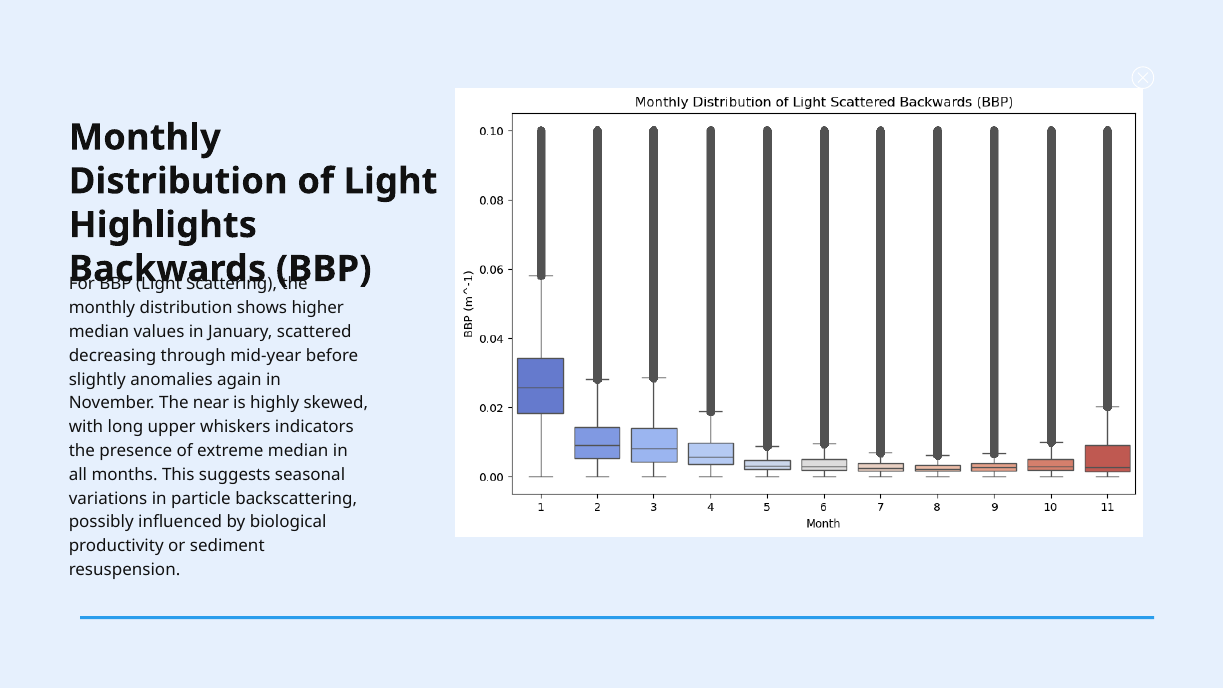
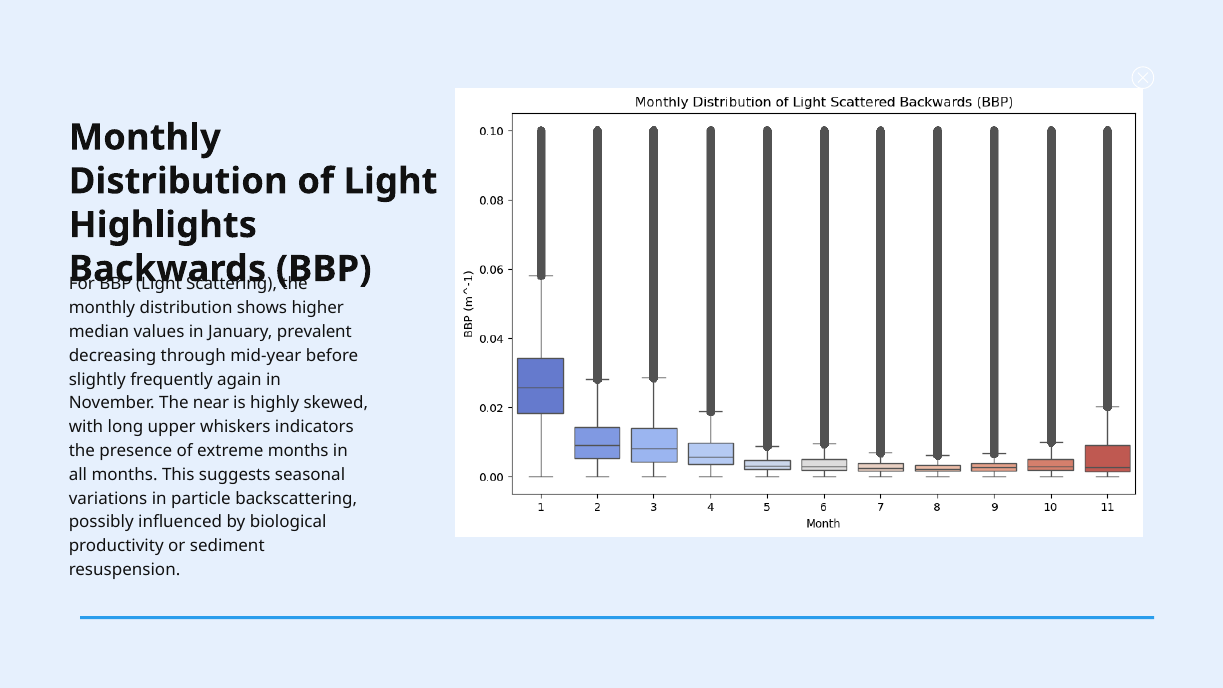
scattered: scattered -> prevalent
anomalies: anomalies -> frequently
extreme median: median -> months
